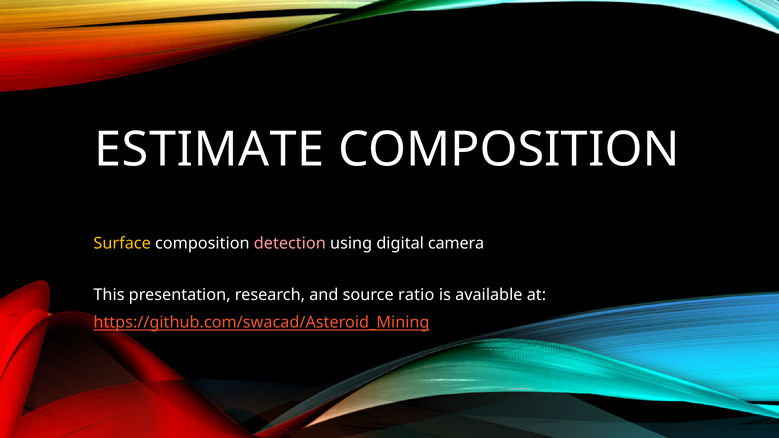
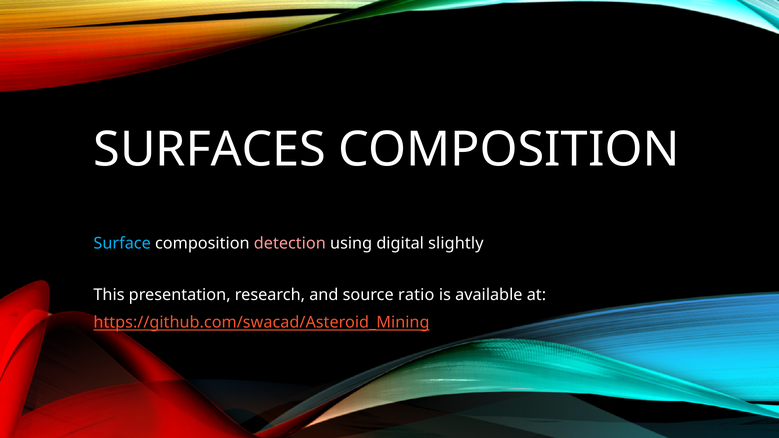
ESTIMATE: ESTIMATE -> SURFACES
Surface colour: yellow -> light blue
camera: camera -> slightly
